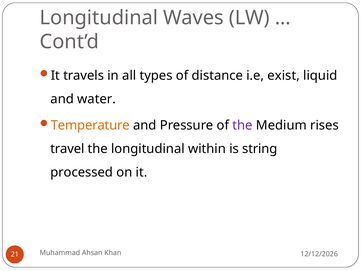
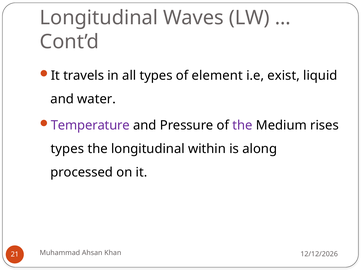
distance: distance -> element
Temperature colour: orange -> purple
travel at (67, 149): travel -> types
string: string -> along
